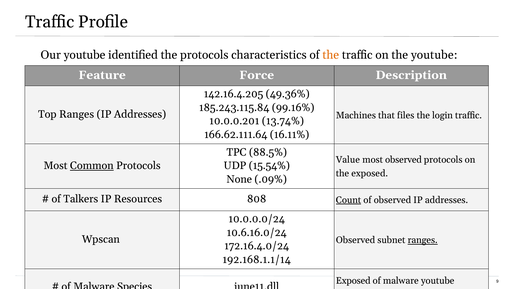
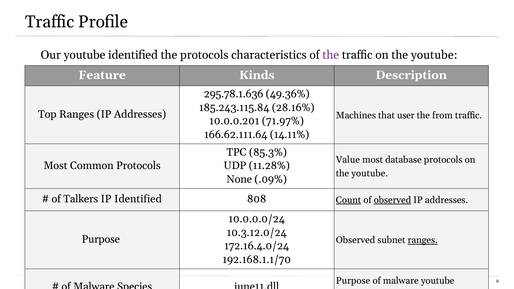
the at (331, 55) colour: orange -> purple
Force: Force -> Kinds
142.16.4.205: 142.16.4.205 -> 295.78.1.636
99.16%: 99.16% -> 28.16%
files: files -> user
login: login -> from
13.74%: 13.74% -> 71.97%
16.11%: 16.11% -> 14.11%
88.5%: 88.5% -> 85.3%
most observed: observed -> database
Common underline: present -> none
15.54%: 15.54% -> 11.28%
exposed at (370, 174): exposed -> youtube
IP Resources: Resources -> Identified
observed at (392, 200) underline: none -> present
10.6.16.0/24: 10.6.16.0/24 -> 10.3.12.0/24
Wpscan at (101, 239): Wpscan -> Purpose
192.168.1.1/14: 192.168.1.1/14 -> 192.168.1.1/70
Exposed at (353, 281): Exposed -> Purpose
